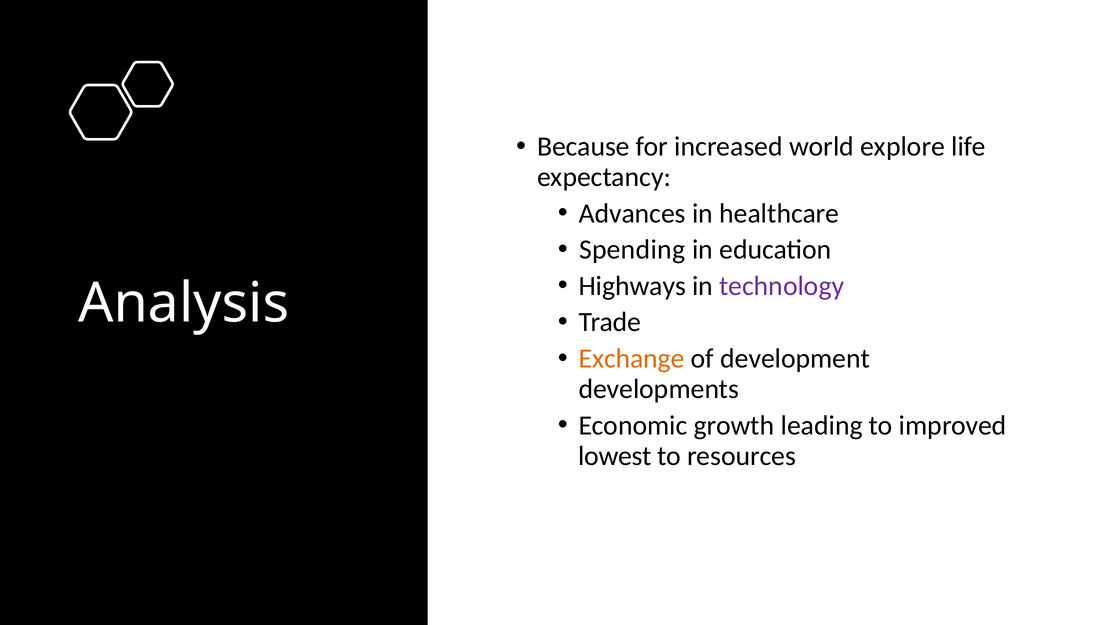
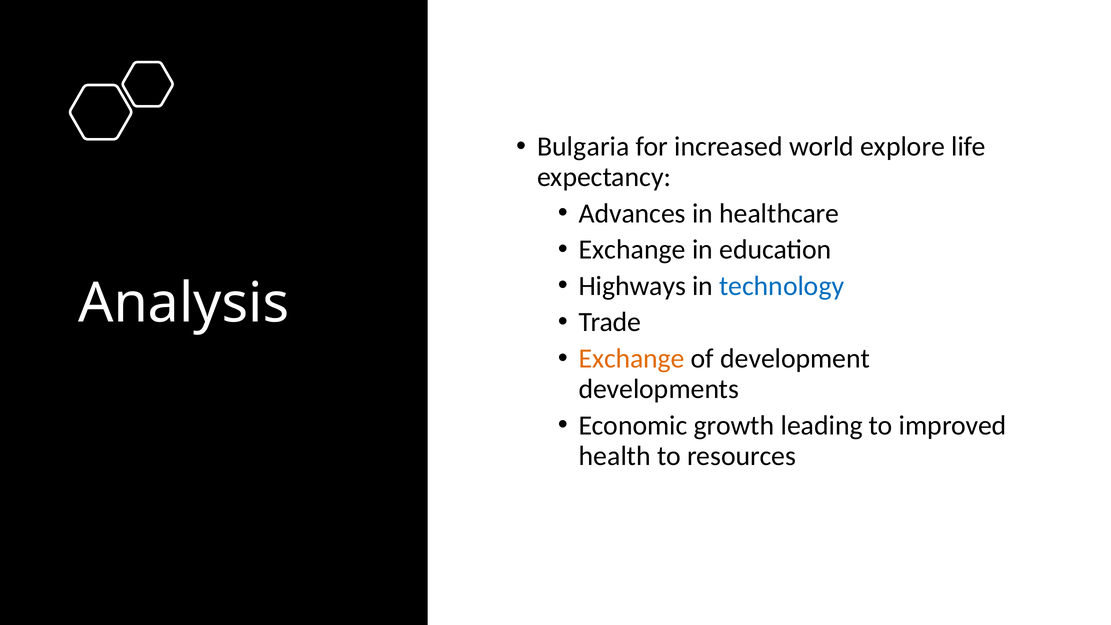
Because: Because -> Bulgaria
Spending at (632, 250): Spending -> Exchange
technology colour: purple -> blue
lowest: lowest -> health
